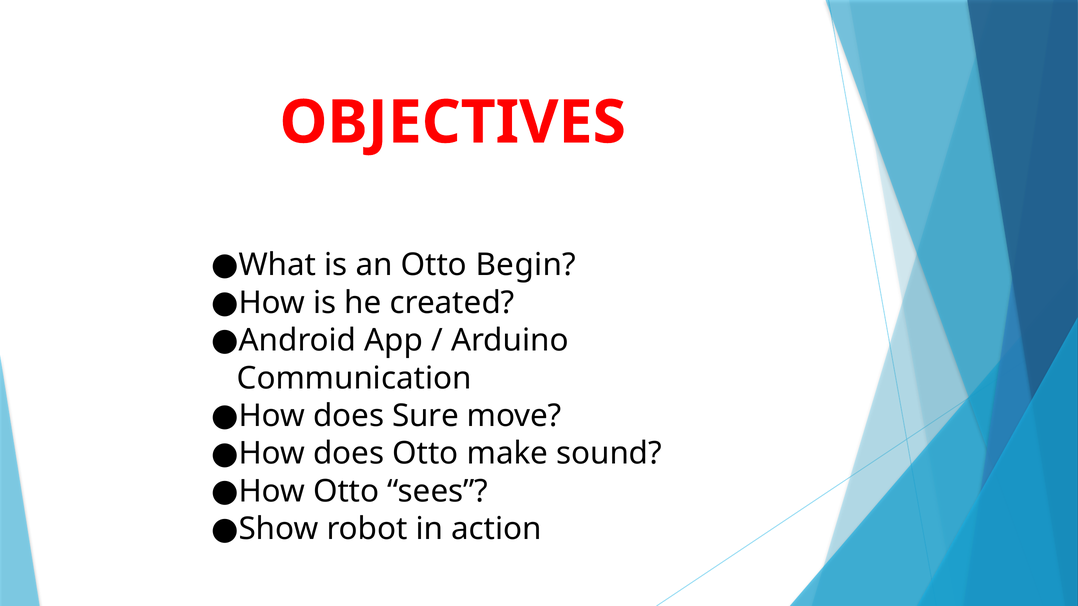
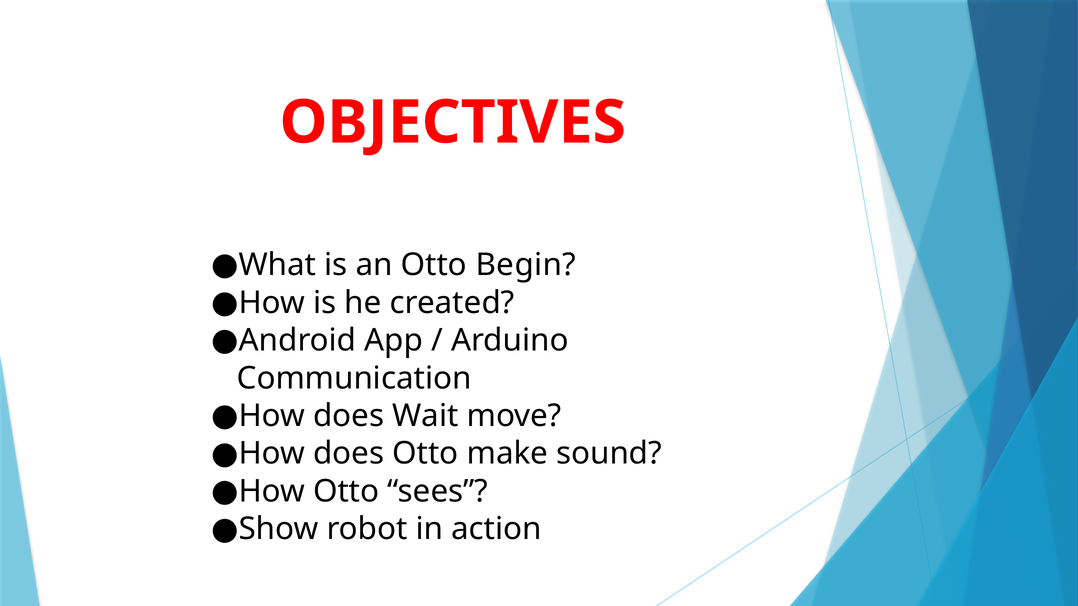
Sure: Sure -> Wait
